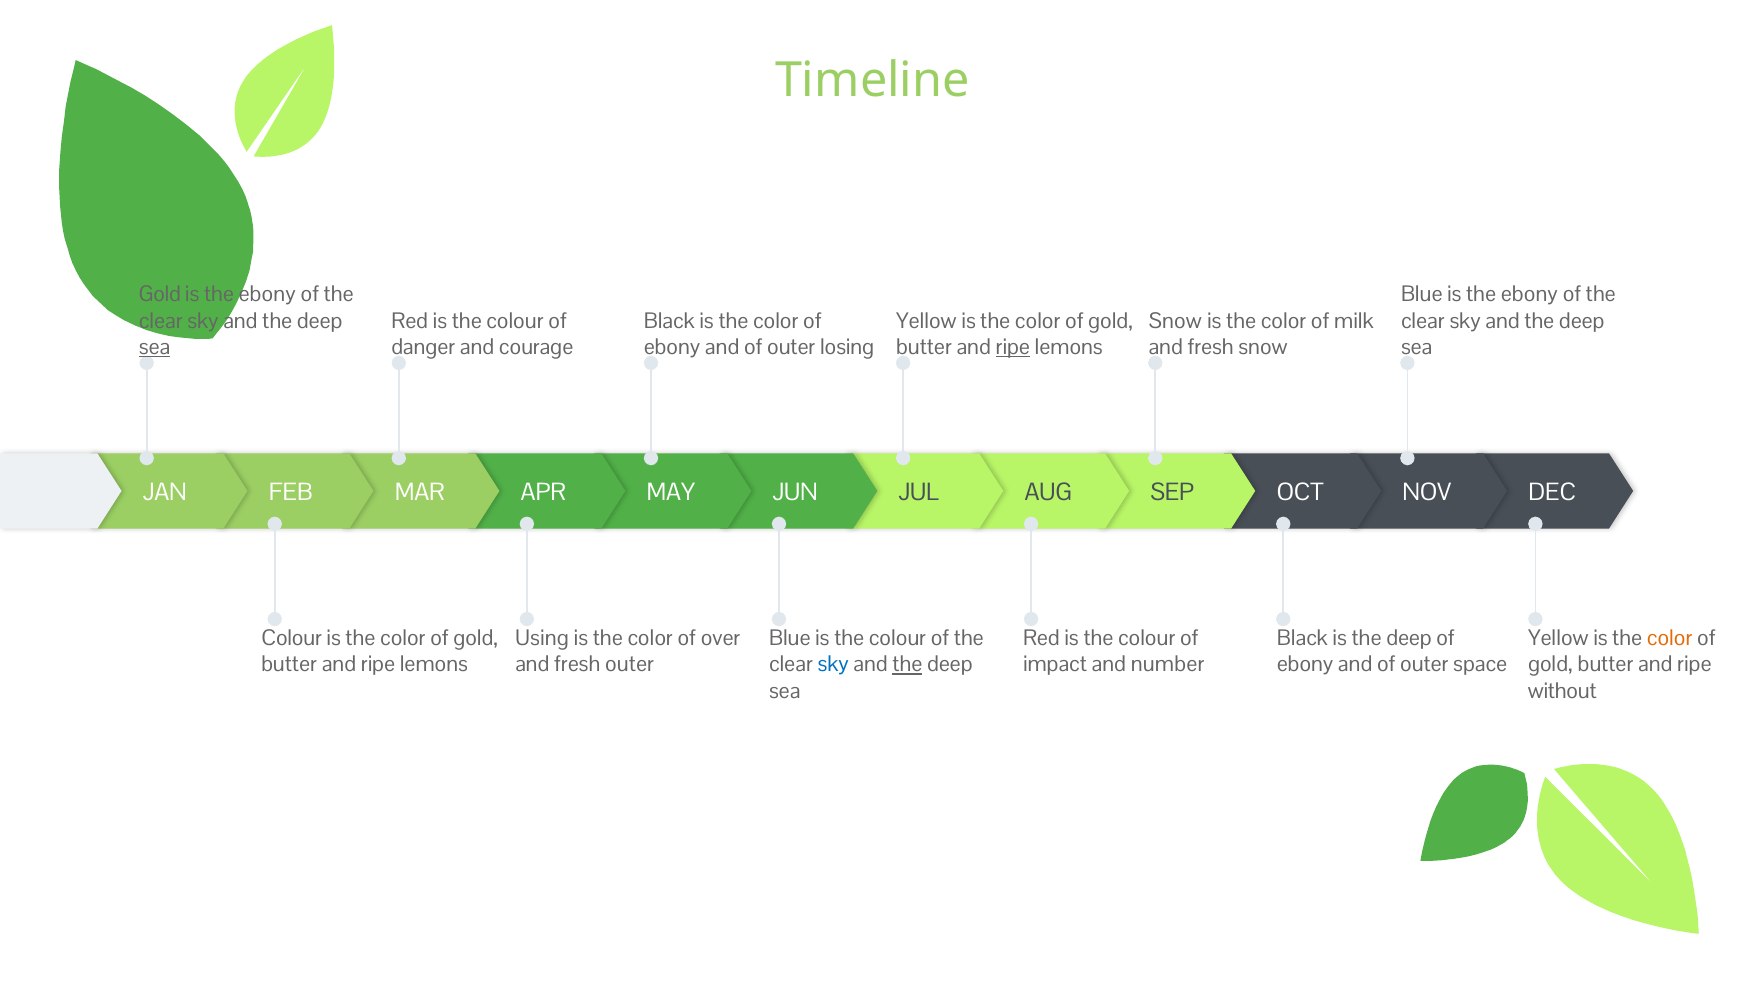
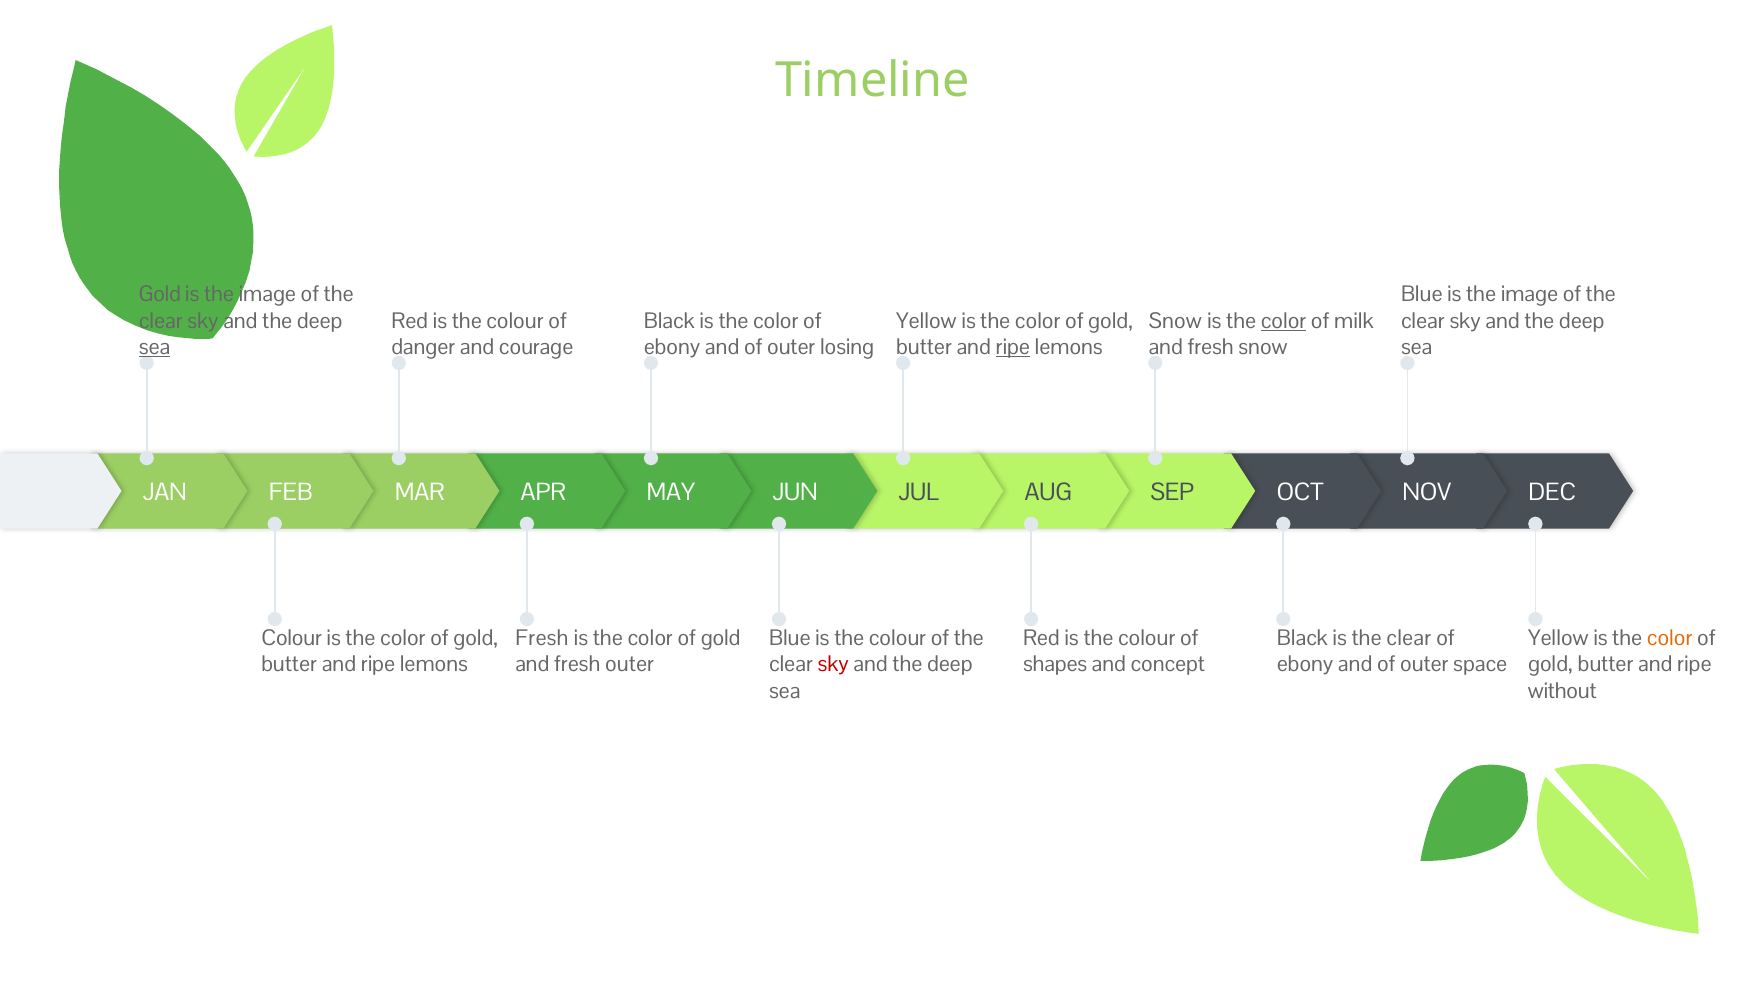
ebony at (267, 295): ebony -> image
Blue is the ebony: ebony -> image
color at (1284, 321) underline: none -> present
Using at (542, 638): Using -> Fresh
over at (721, 638): over -> gold
is the deep: deep -> clear
sky at (833, 664) colour: blue -> red
the at (907, 664) underline: present -> none
impact: impact -> shapes
number: number -> concept
